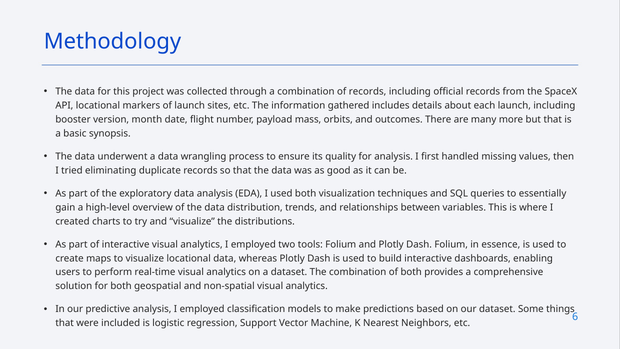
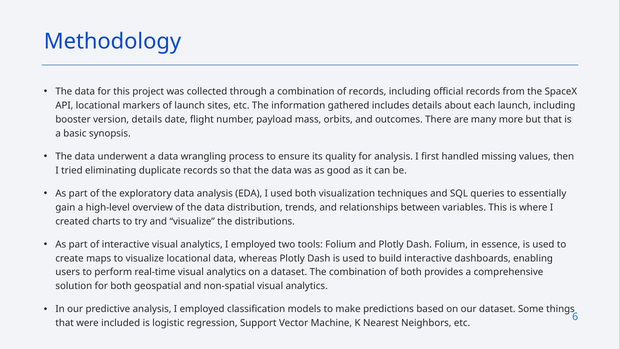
version month: month -> details
